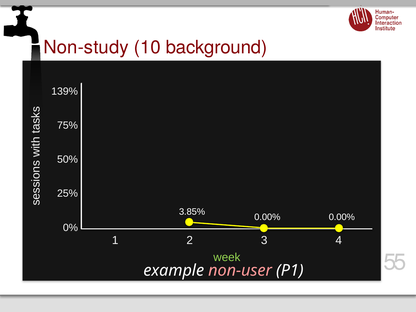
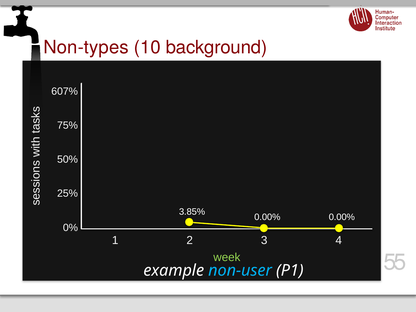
Non-study: Non-study -> Non-types
139%: 139% -> 607%
non-user colour: pink -> light blue
